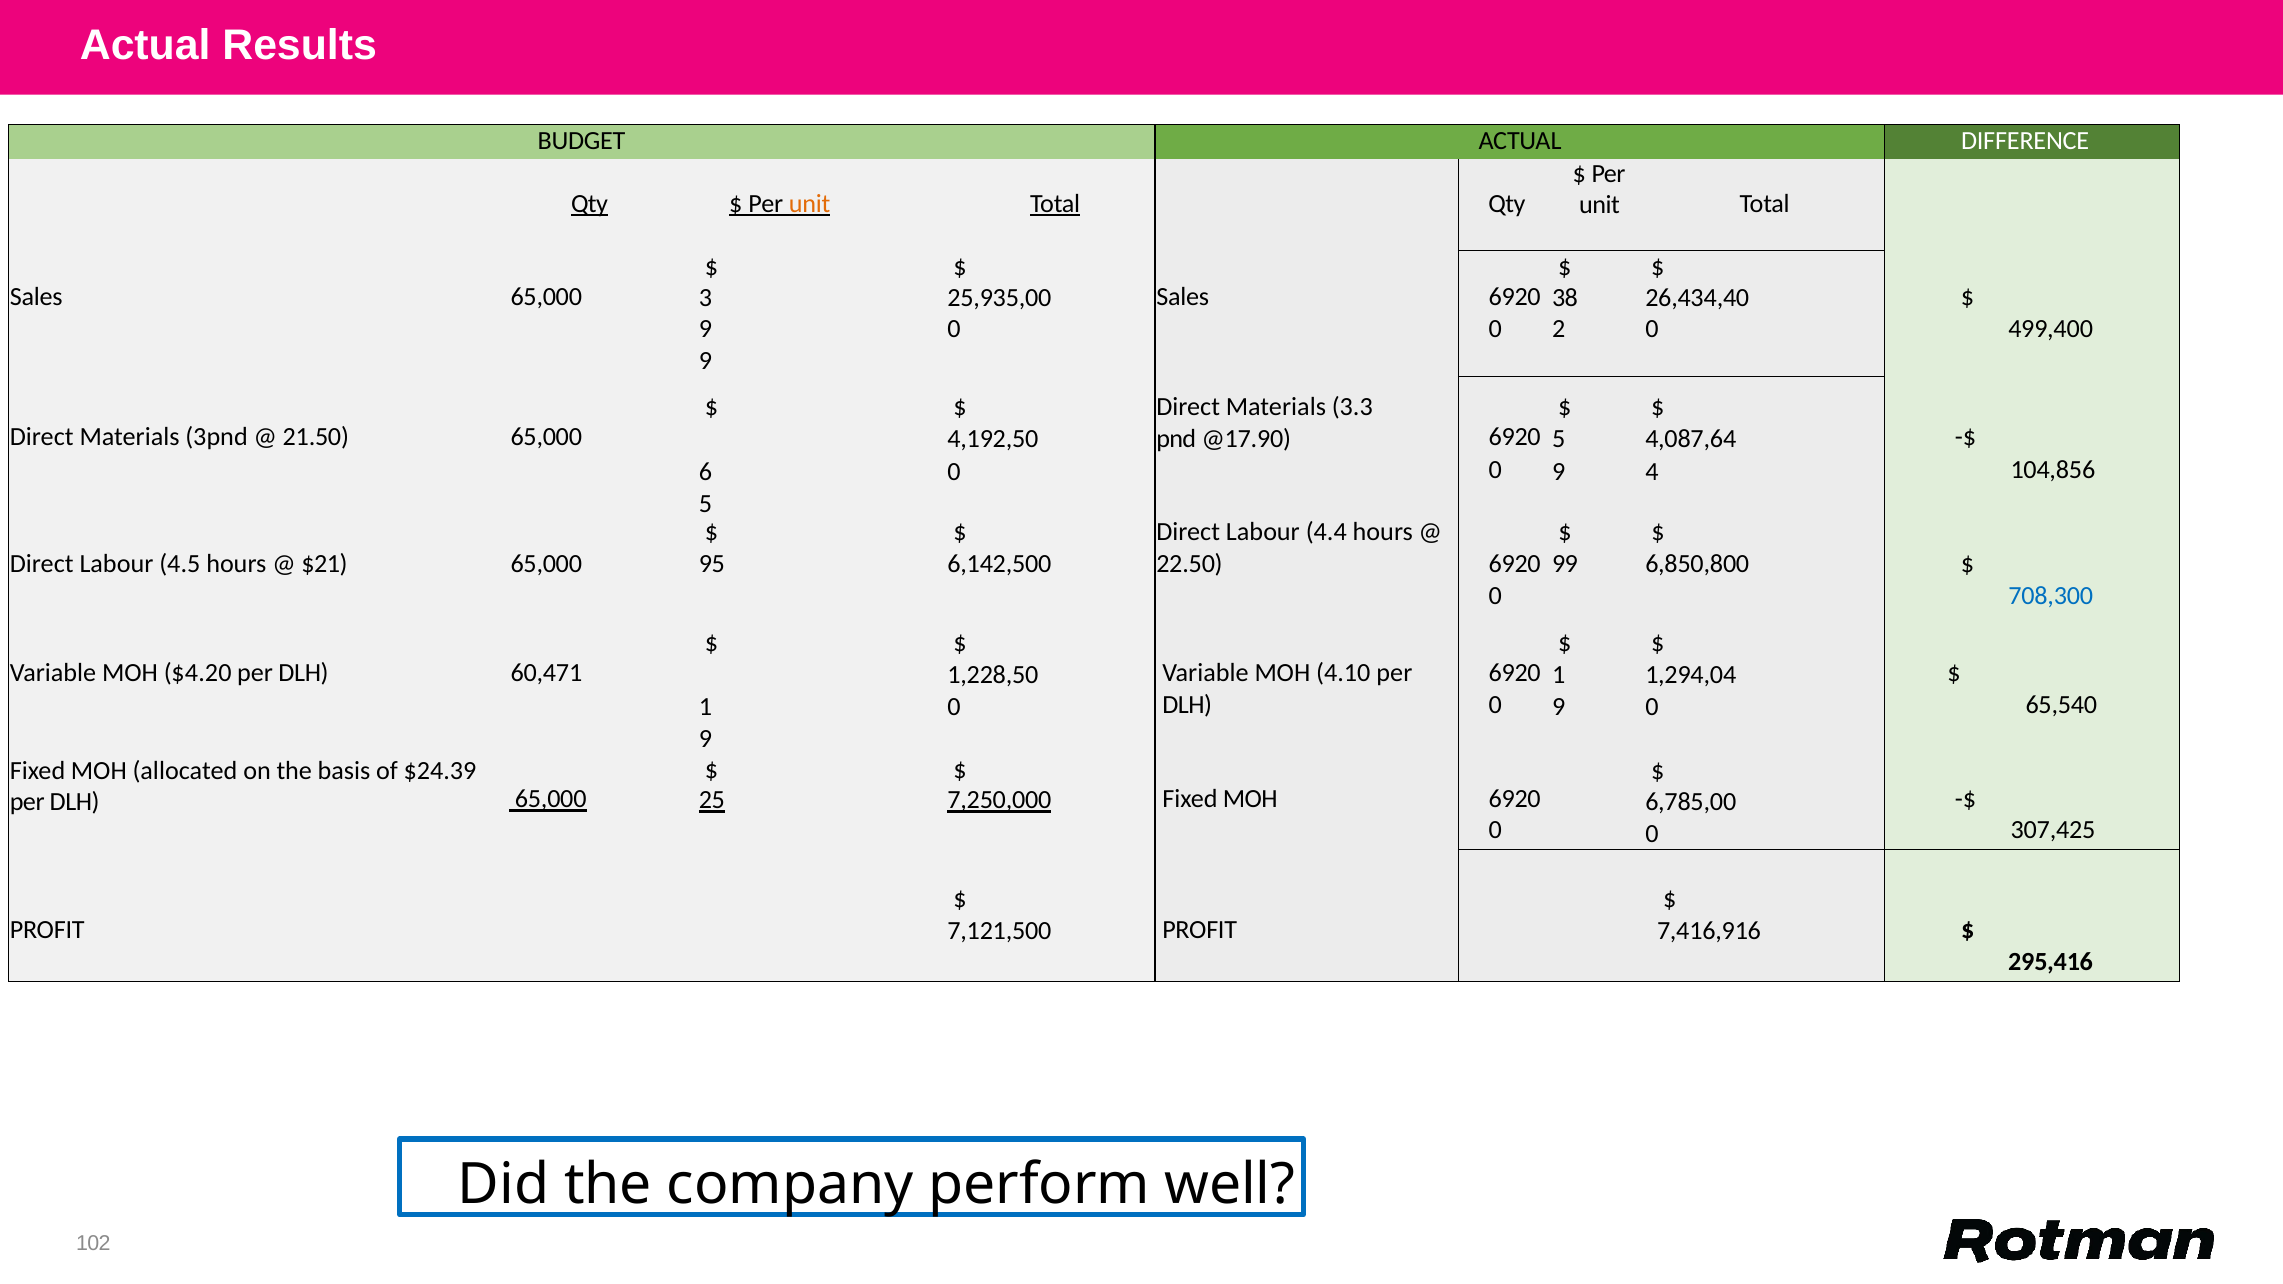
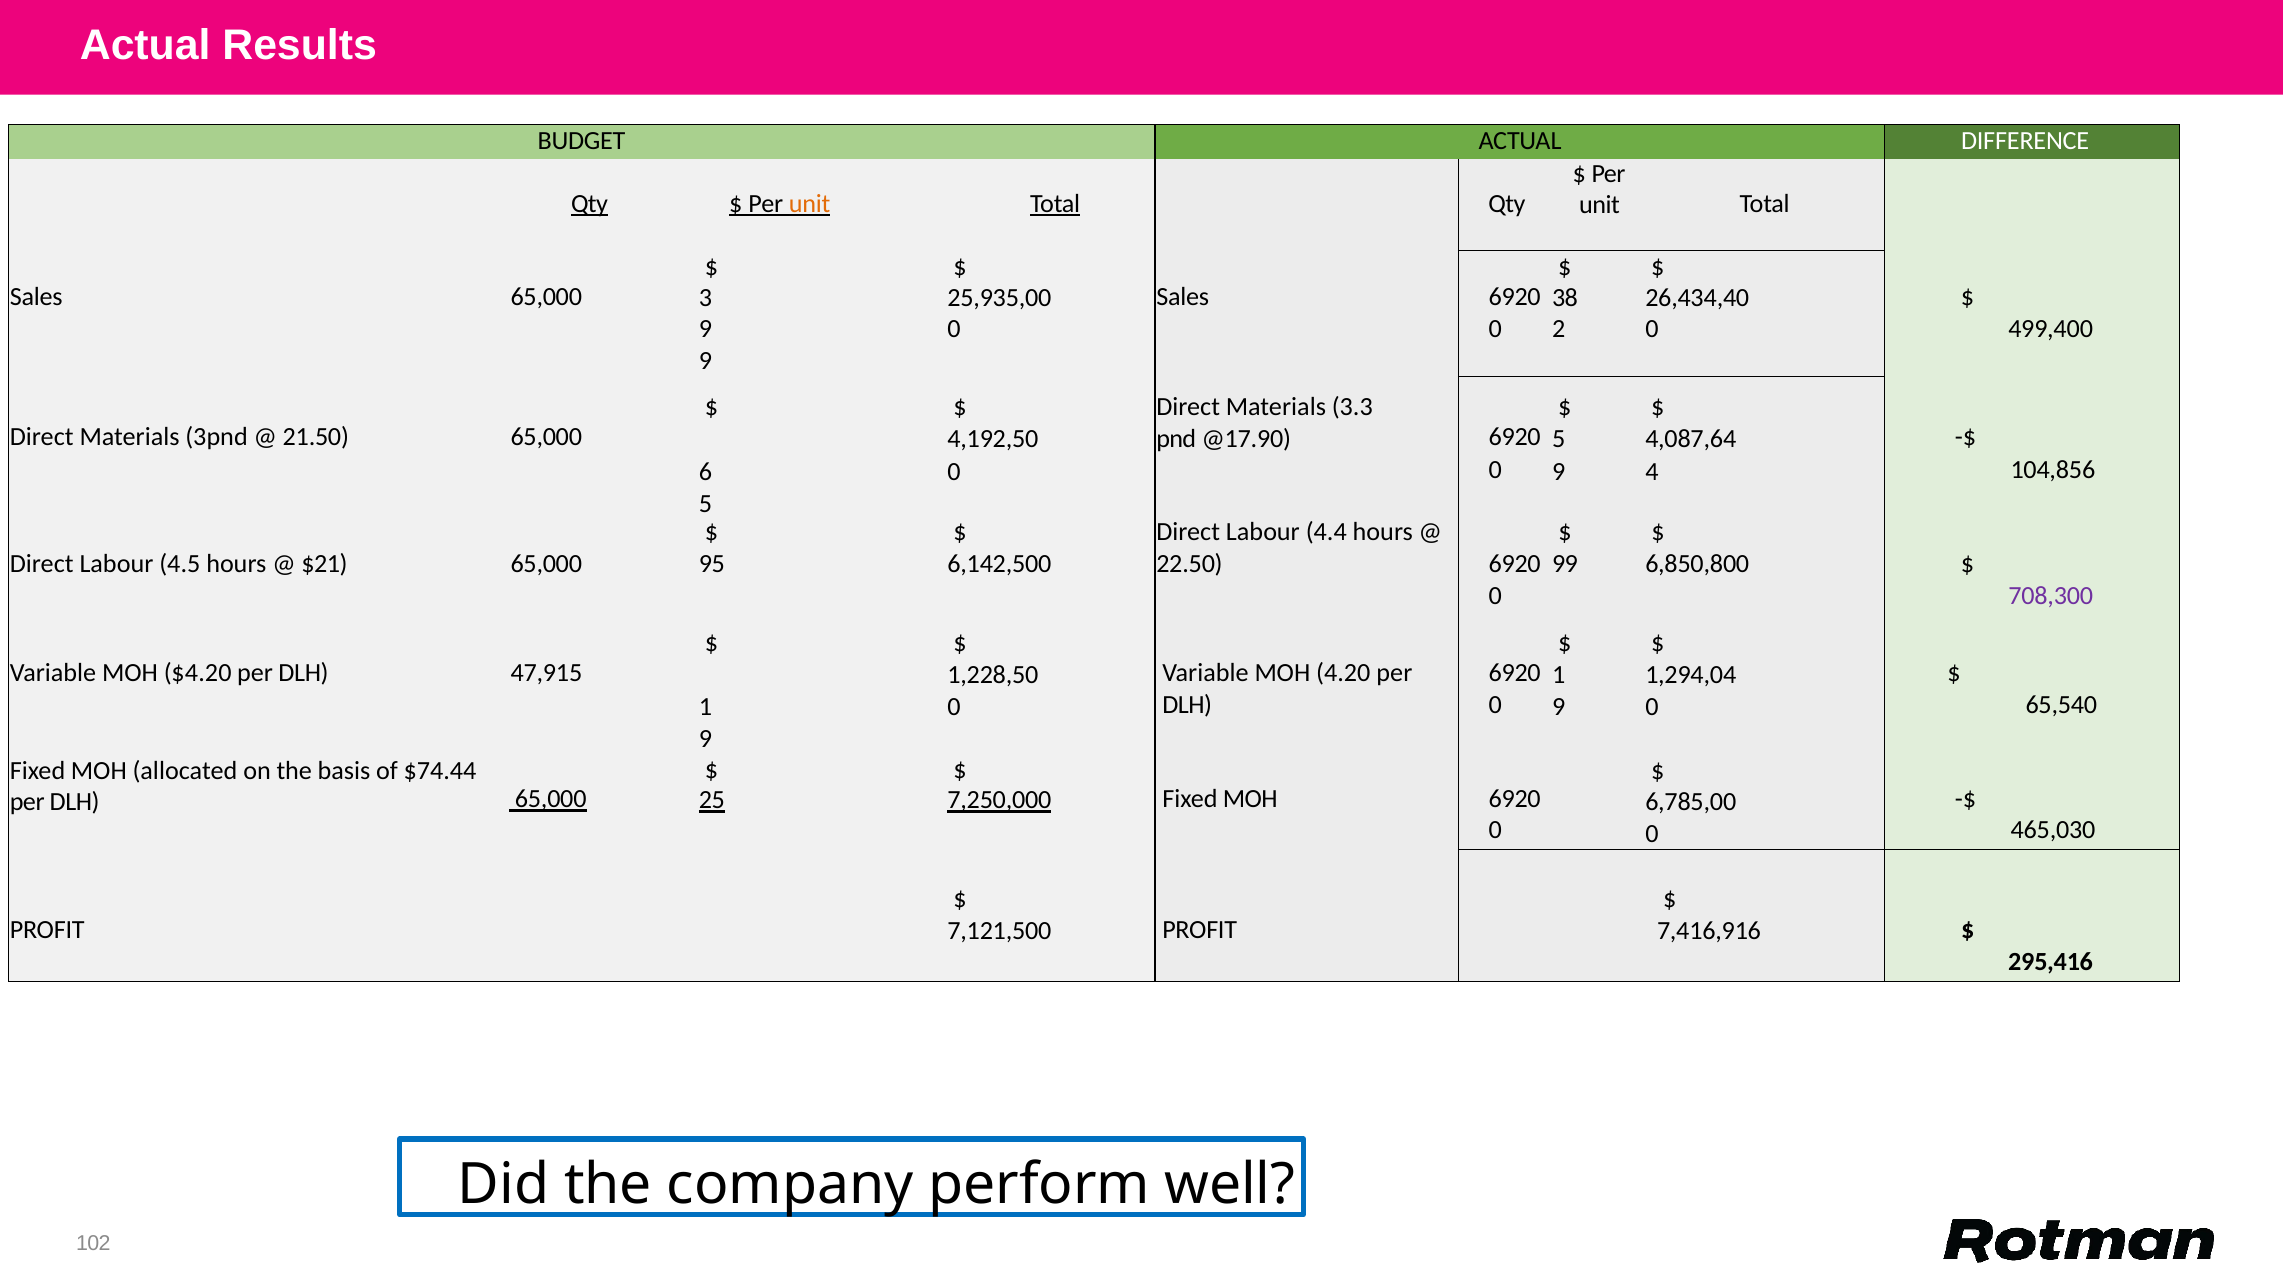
708,300 colour: blue -> purple
60,471: 60,471 -> 47,915
4.10: 4.10 -> 4.20
$24.39: $24.39 -> $74.44
307,425: 307,425 -> 465,030
